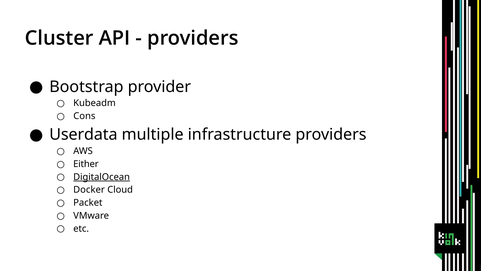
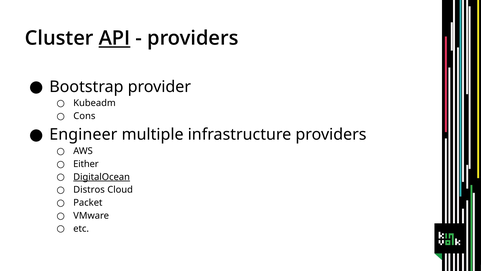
API underline: none -> present
Userdata: Userdata -> Engineer
Docker: Docker -> Distros
